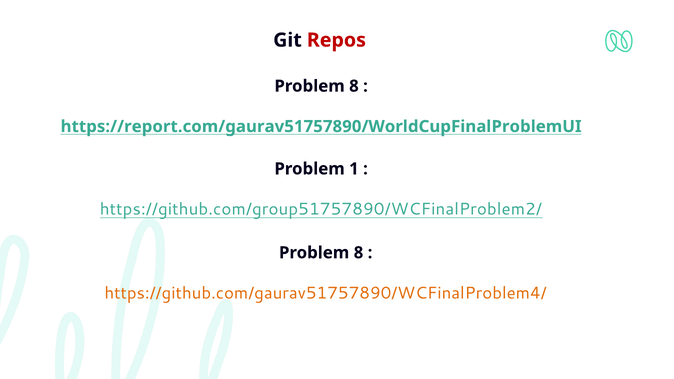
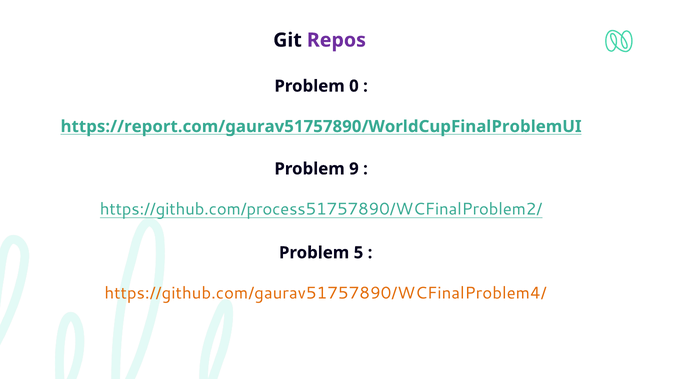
Repos colour: red -> purple
8 at (354, 86): 8 -> 0
1: 1 -> 9
https://github.com/group51757890/WCFinalProblem2/: https://github.com/group51757890/WCFinalProblem2/ -> https://github.com/process51757890/WCFinalProblem2/
8 at (359, 253): 8 -> 5
